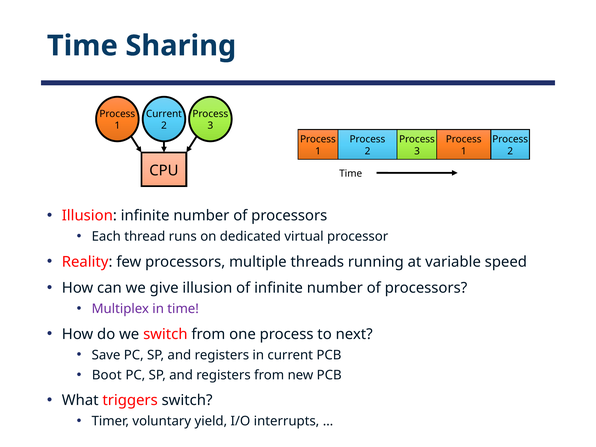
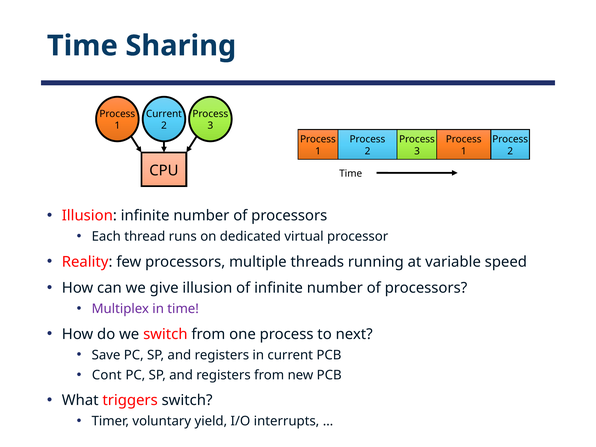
Boot: Boot -> Cont
